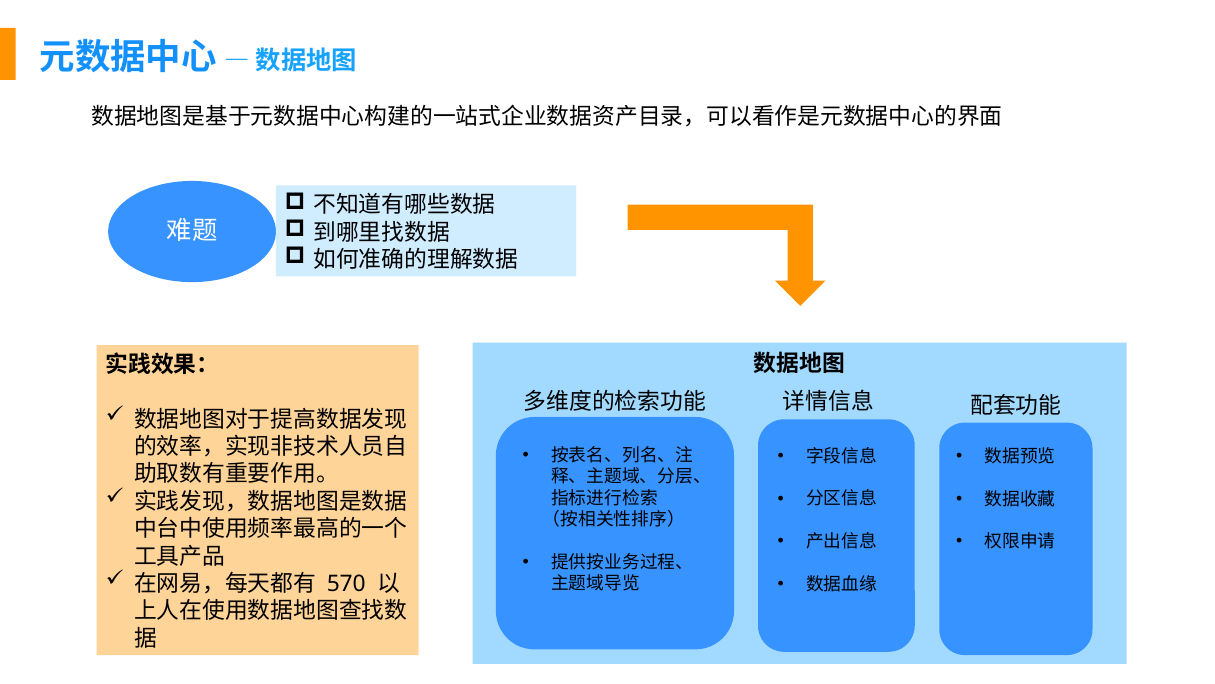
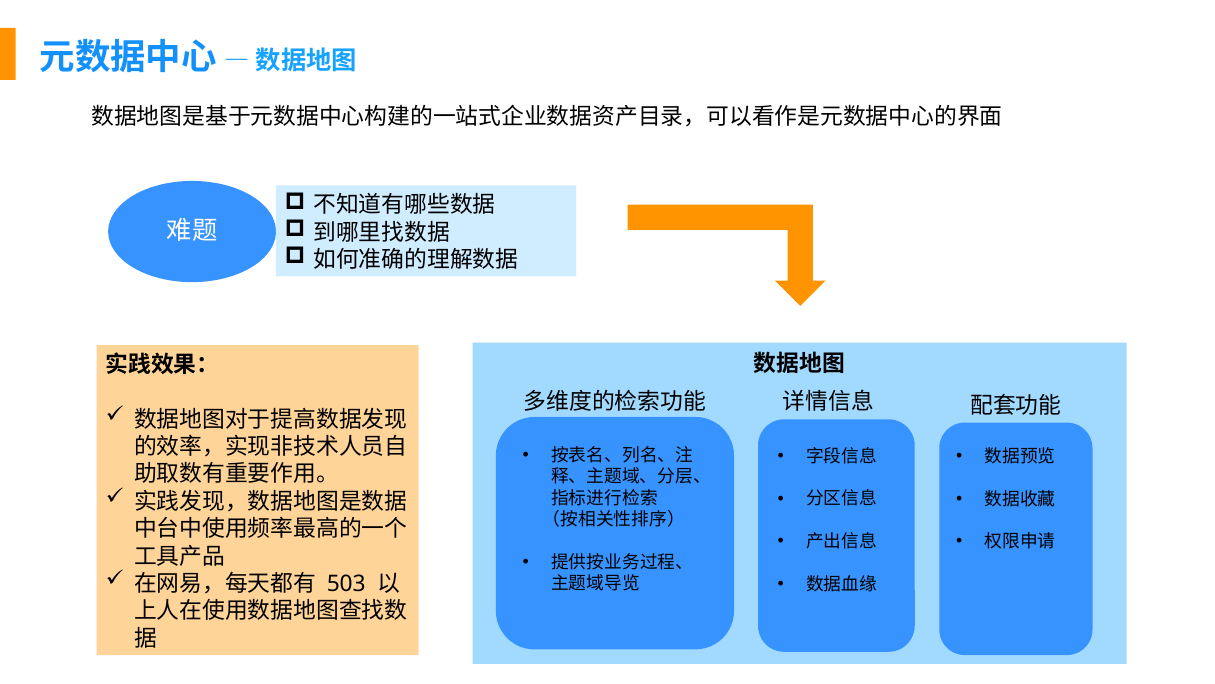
570: 570 -> 503
